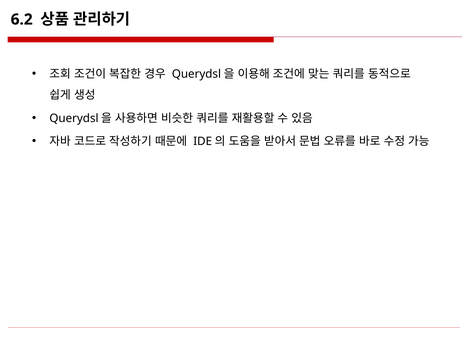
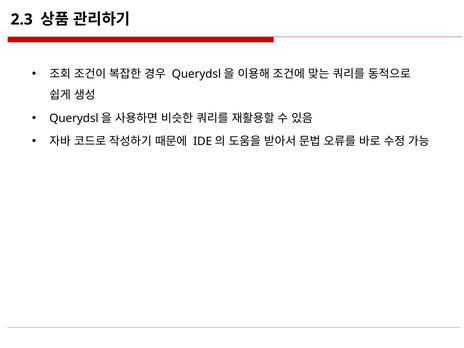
6.2: 6.2 -> 2.3
